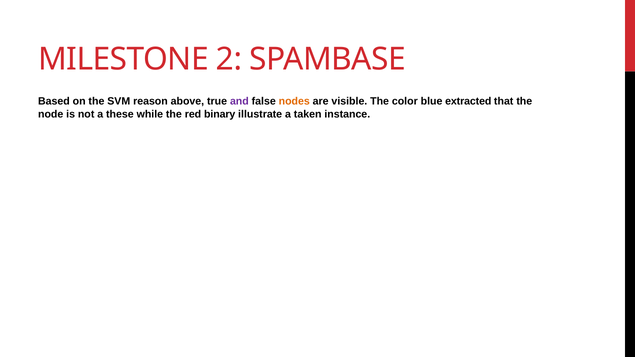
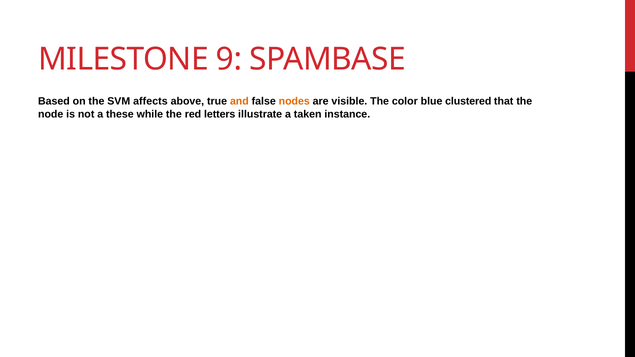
2: 2 -> 9
reason: reason -> affects
and colour: purple -> orange
extracted: extracted -> clustered
binary: binary -> letters
